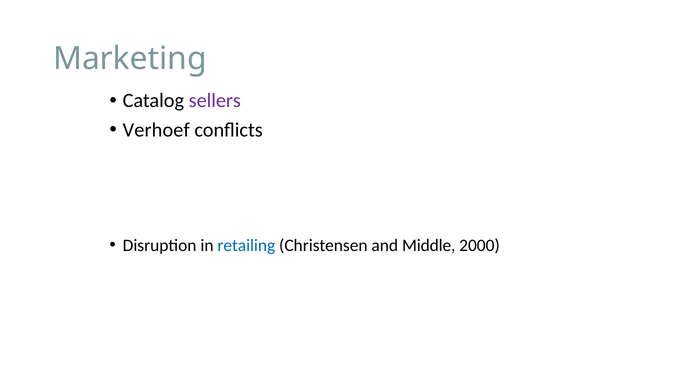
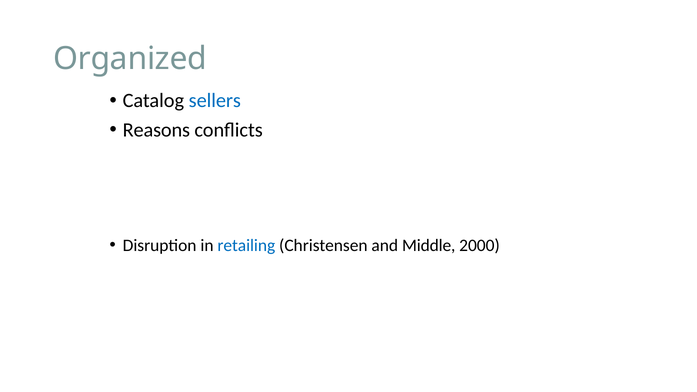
Marketing: Marketing -> Organized
sellers colour: purple -> blue
Verhoef: Verhoef -> Reasons
